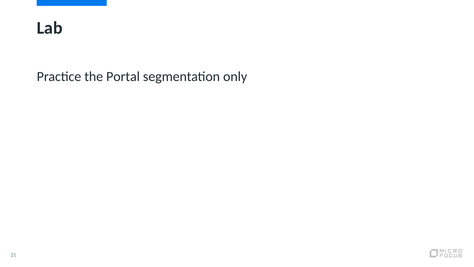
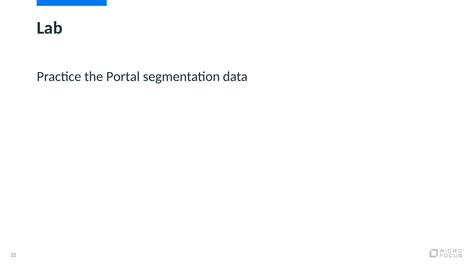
only: only -> data
